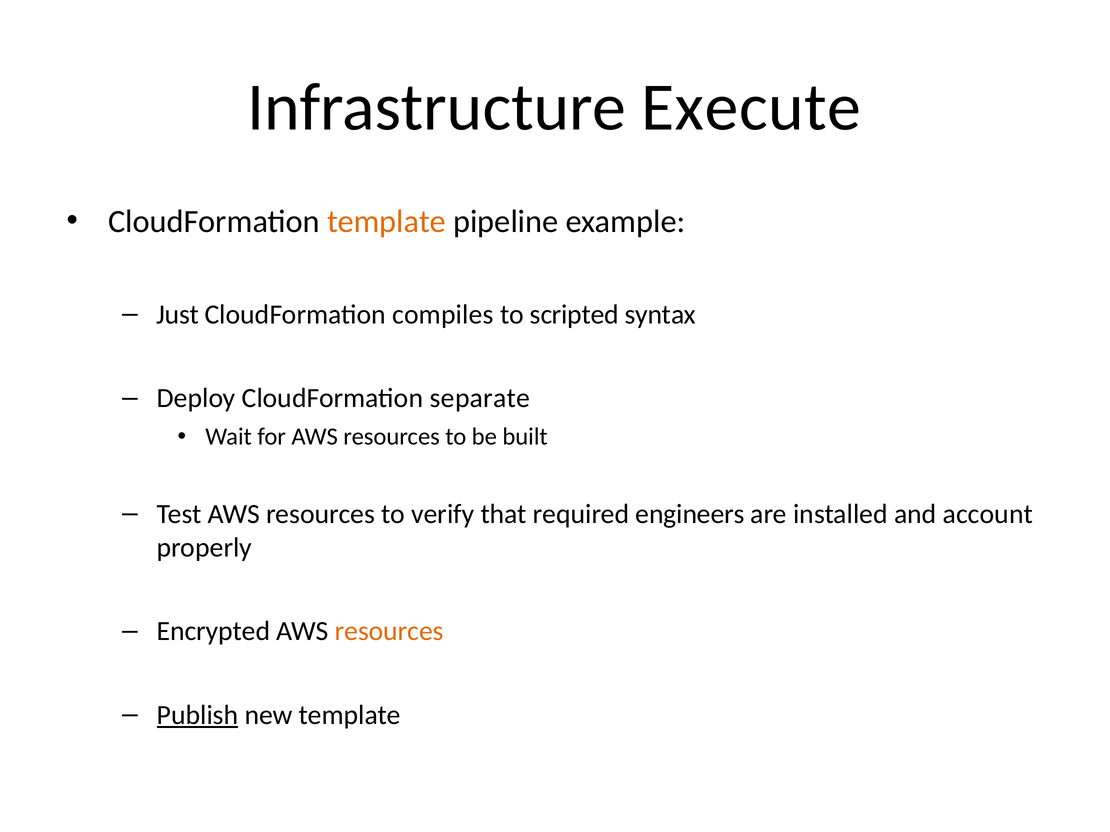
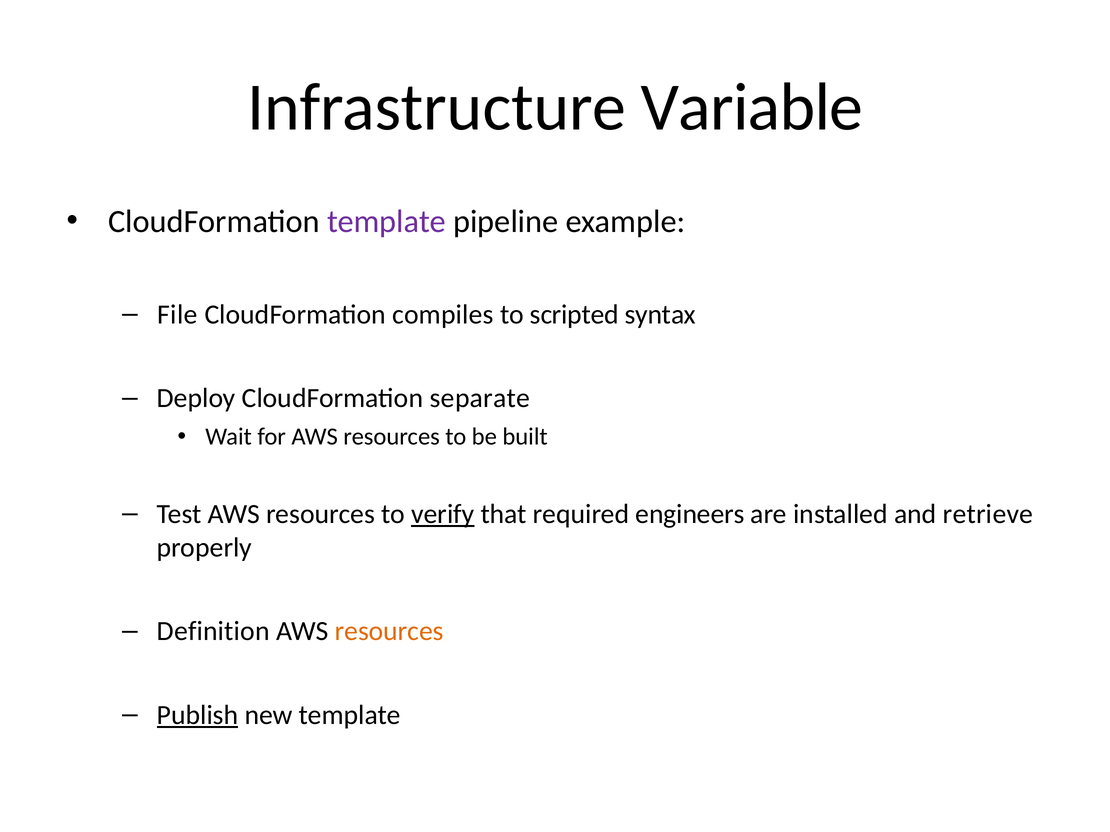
Execute: Execute -> Variable
template at (386, 221) colour: orange -> purple
Just: Just -> File
verify underline: none -> present
account: account -> retrieve
Encrypted: Encrypted -> Definition
